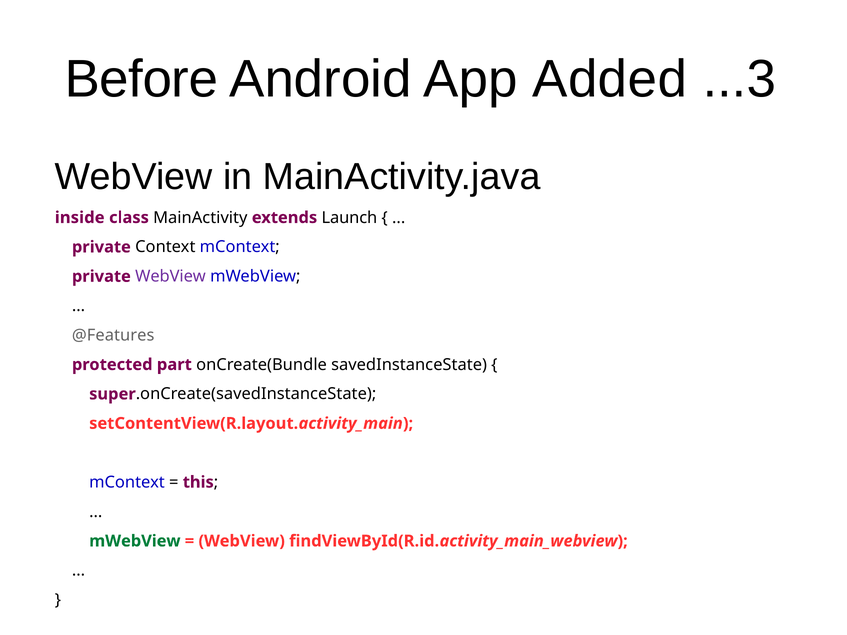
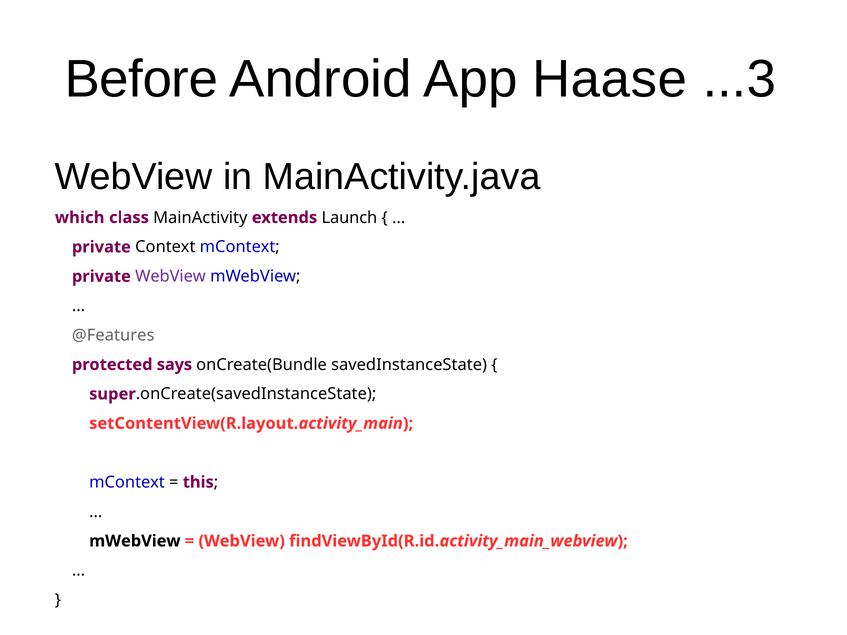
Added: Added -> Haase
inside: inside -> which
part: part -> says
mWebView at (135, 541) colour: green -> black
